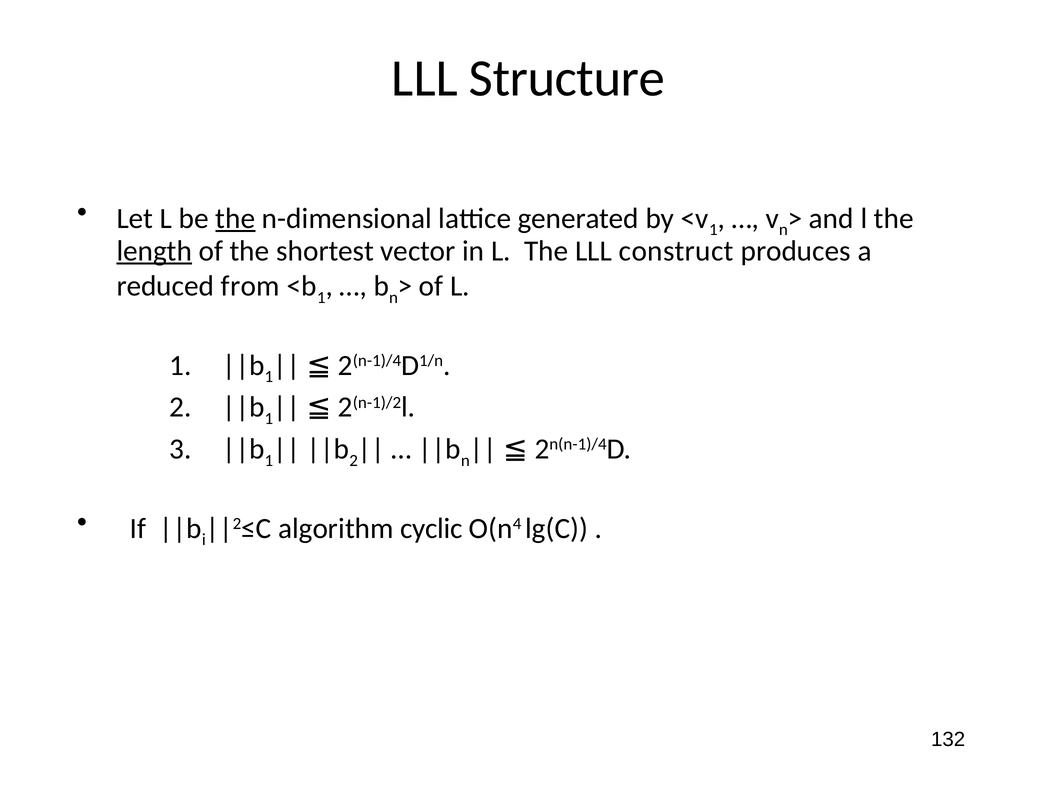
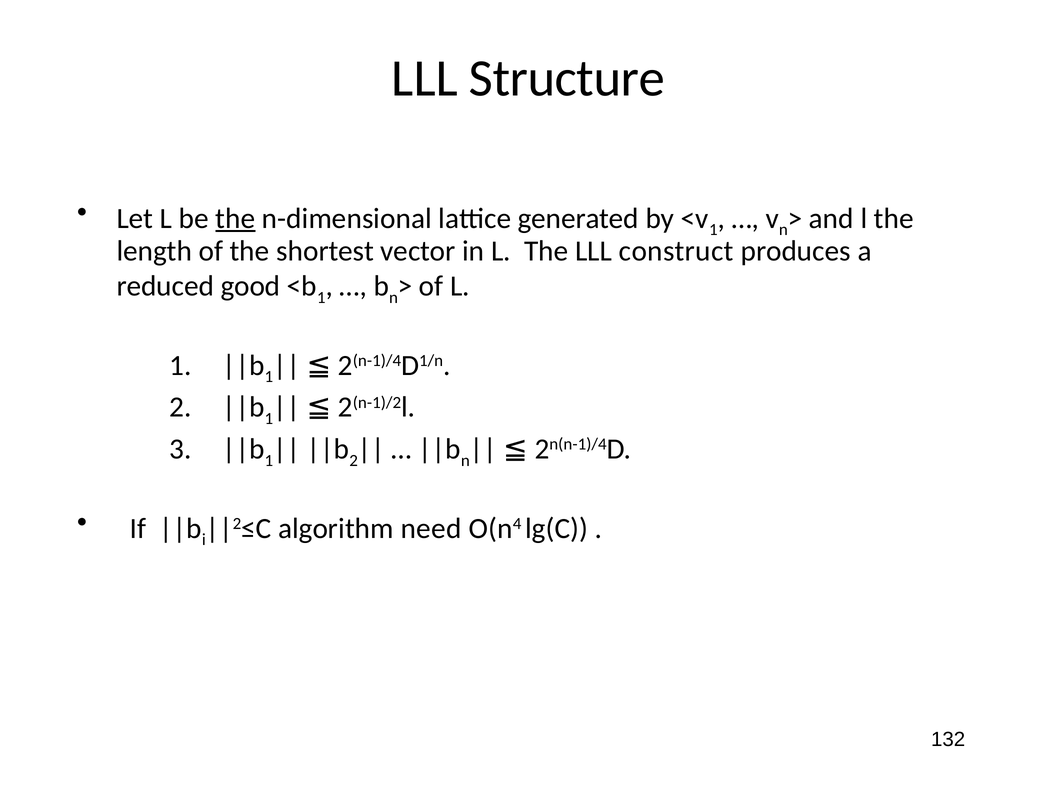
length underline: present -> none
from: from -> good
cyclic: cyclic -> need
